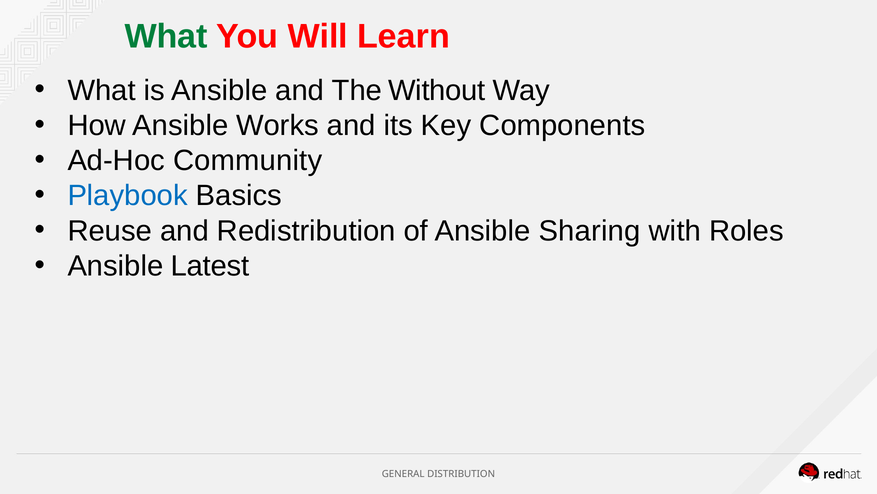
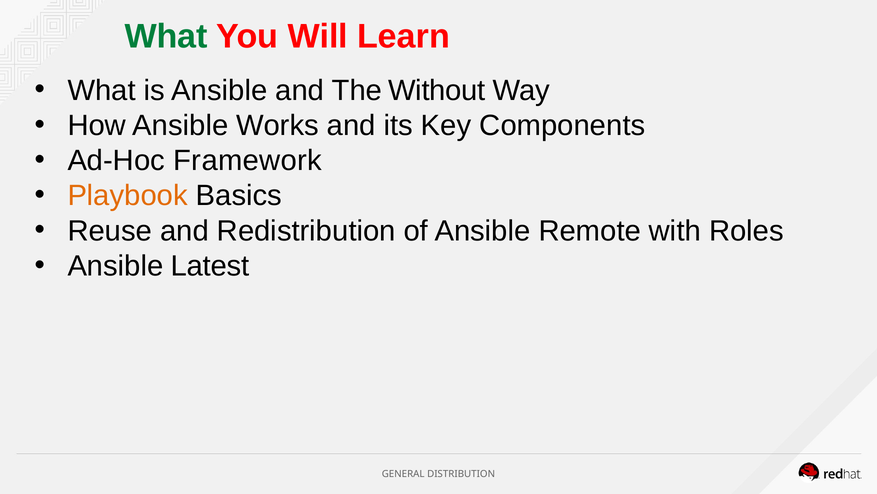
Community: Community -> Framework
Playbook colour: blue -> orange
Sharing: Sharing -> Remote
